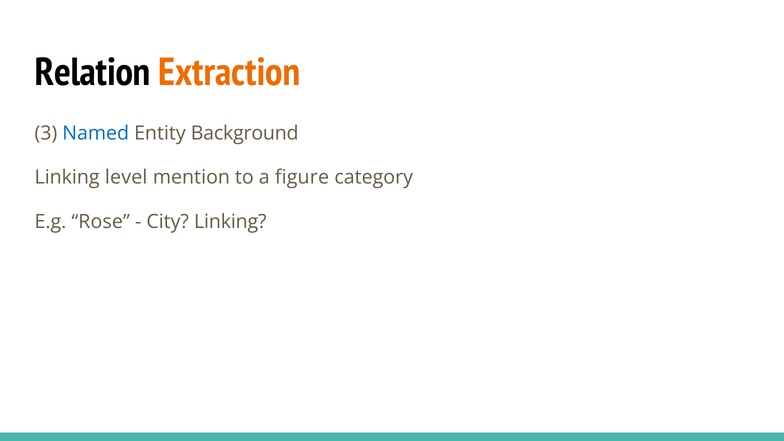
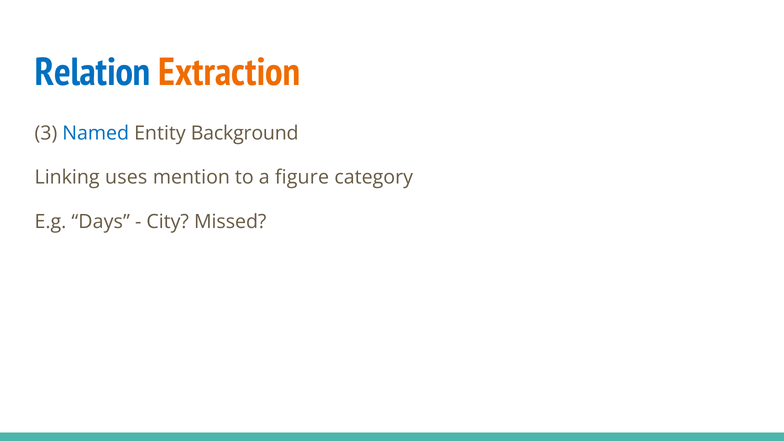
Relation colour: black -> blue
level: level -> uses
Rose: Rose -> Days
City Linking: Linking -> Missed
